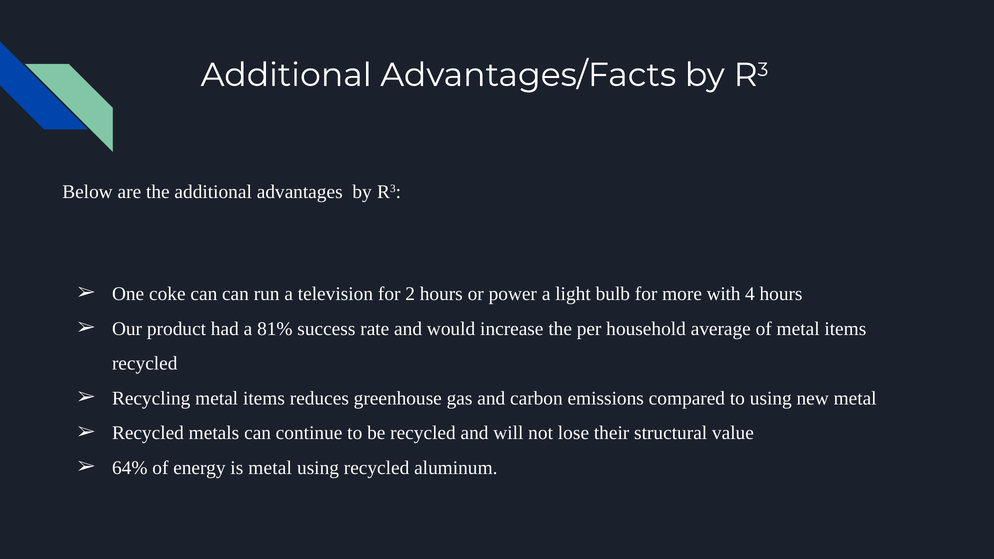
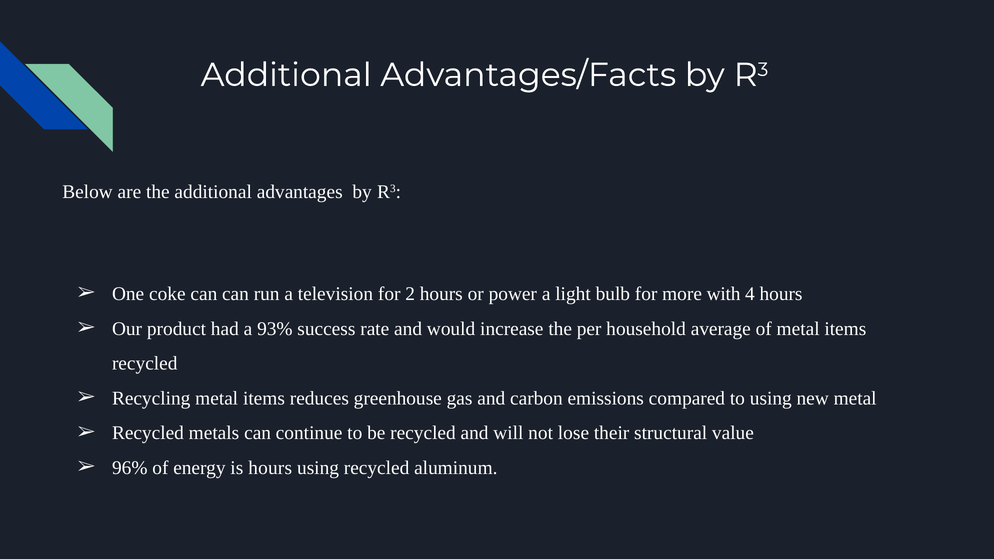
81%: 81% -> 93%
64%: 64% -> 96%
is metal: metal -> hours
